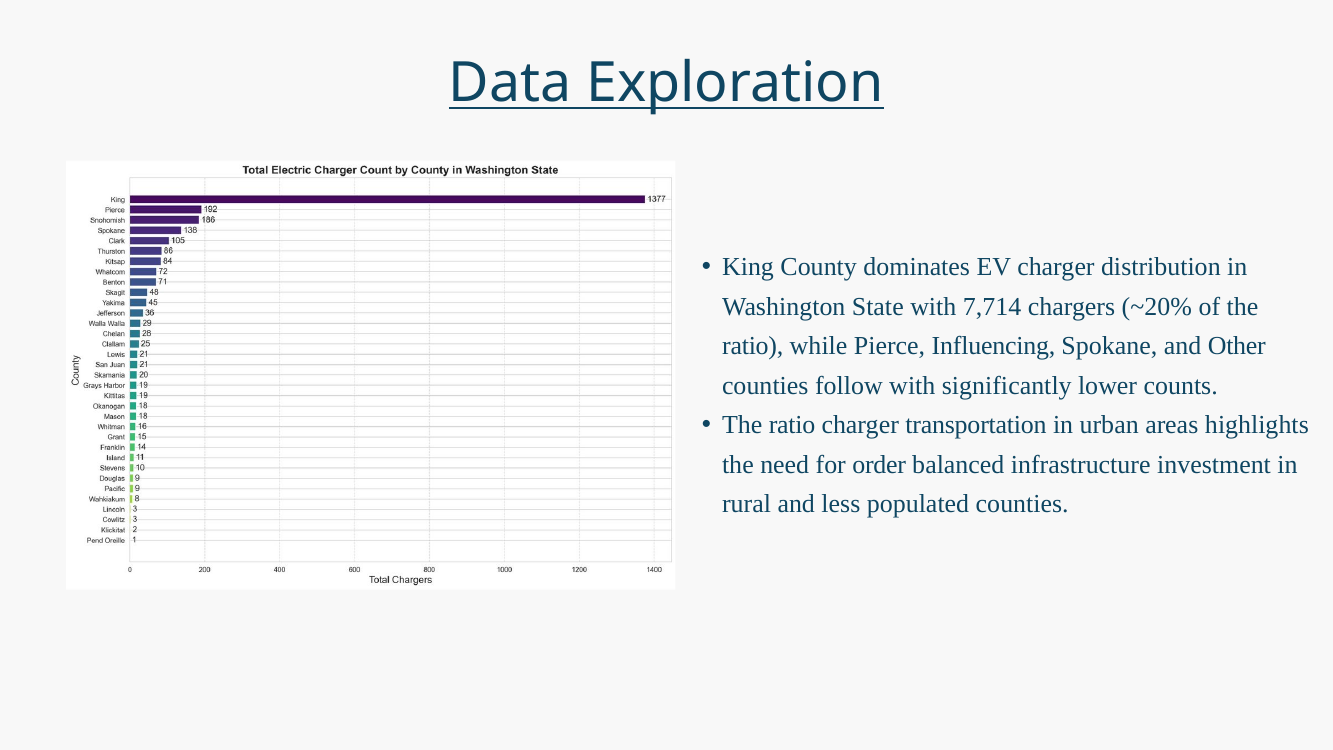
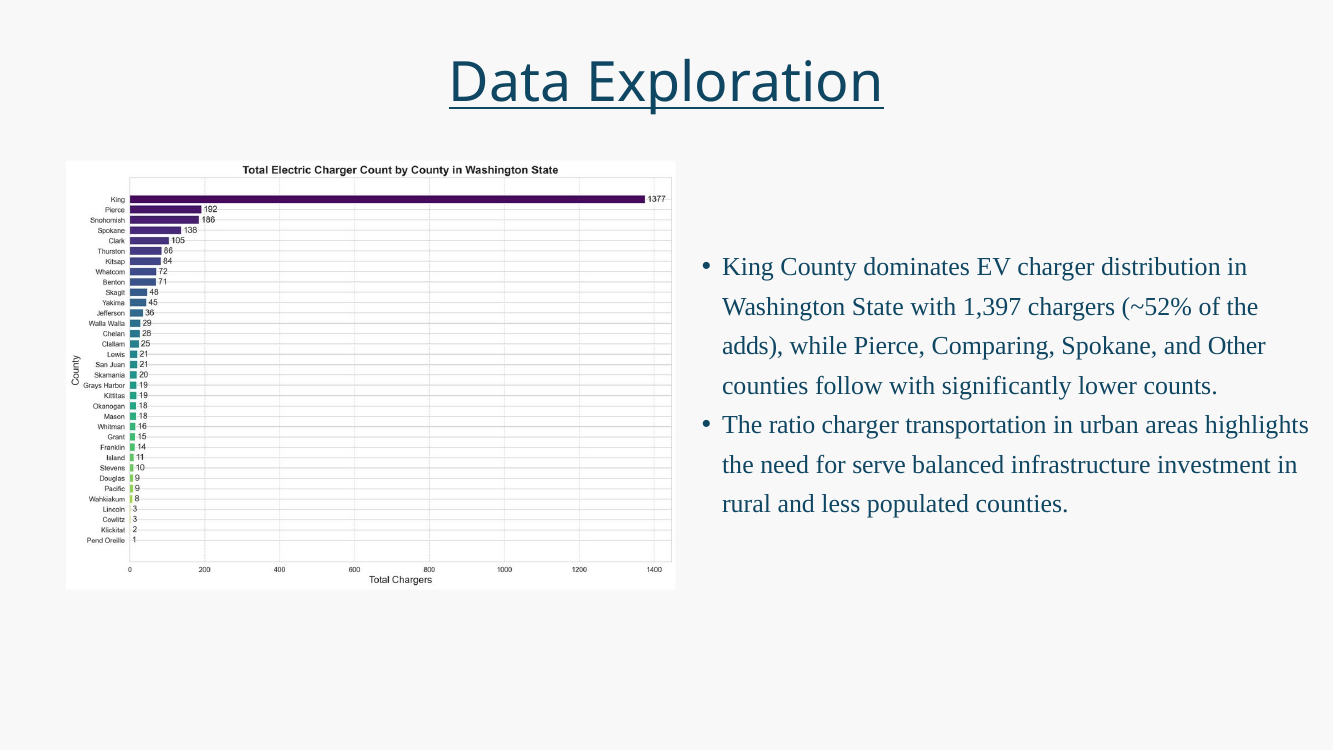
7,714: 7,714 -> 1,397
~20%: ~20% -> ~52%
ratio at (753, 346): ratio -> adds
Influencing: Influencing -> Comparing
order: order -> serve
